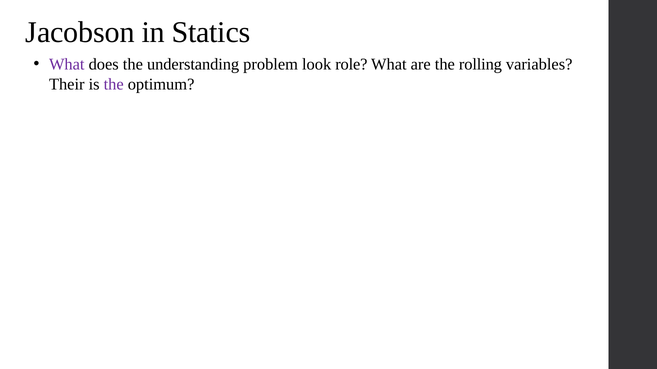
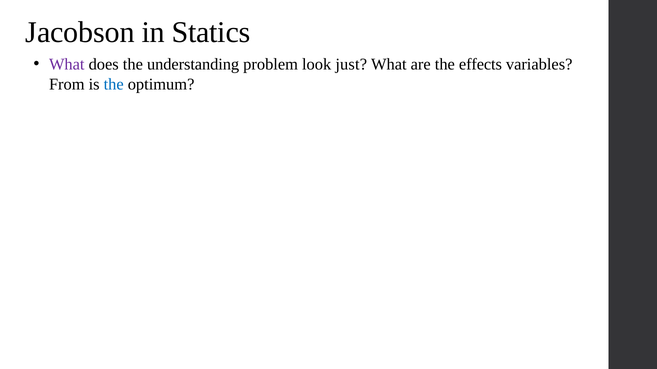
role: role -> just
rolling: rolling -> effects
Their: Their -> From
the at (114, 84) colour: purple -> blue
